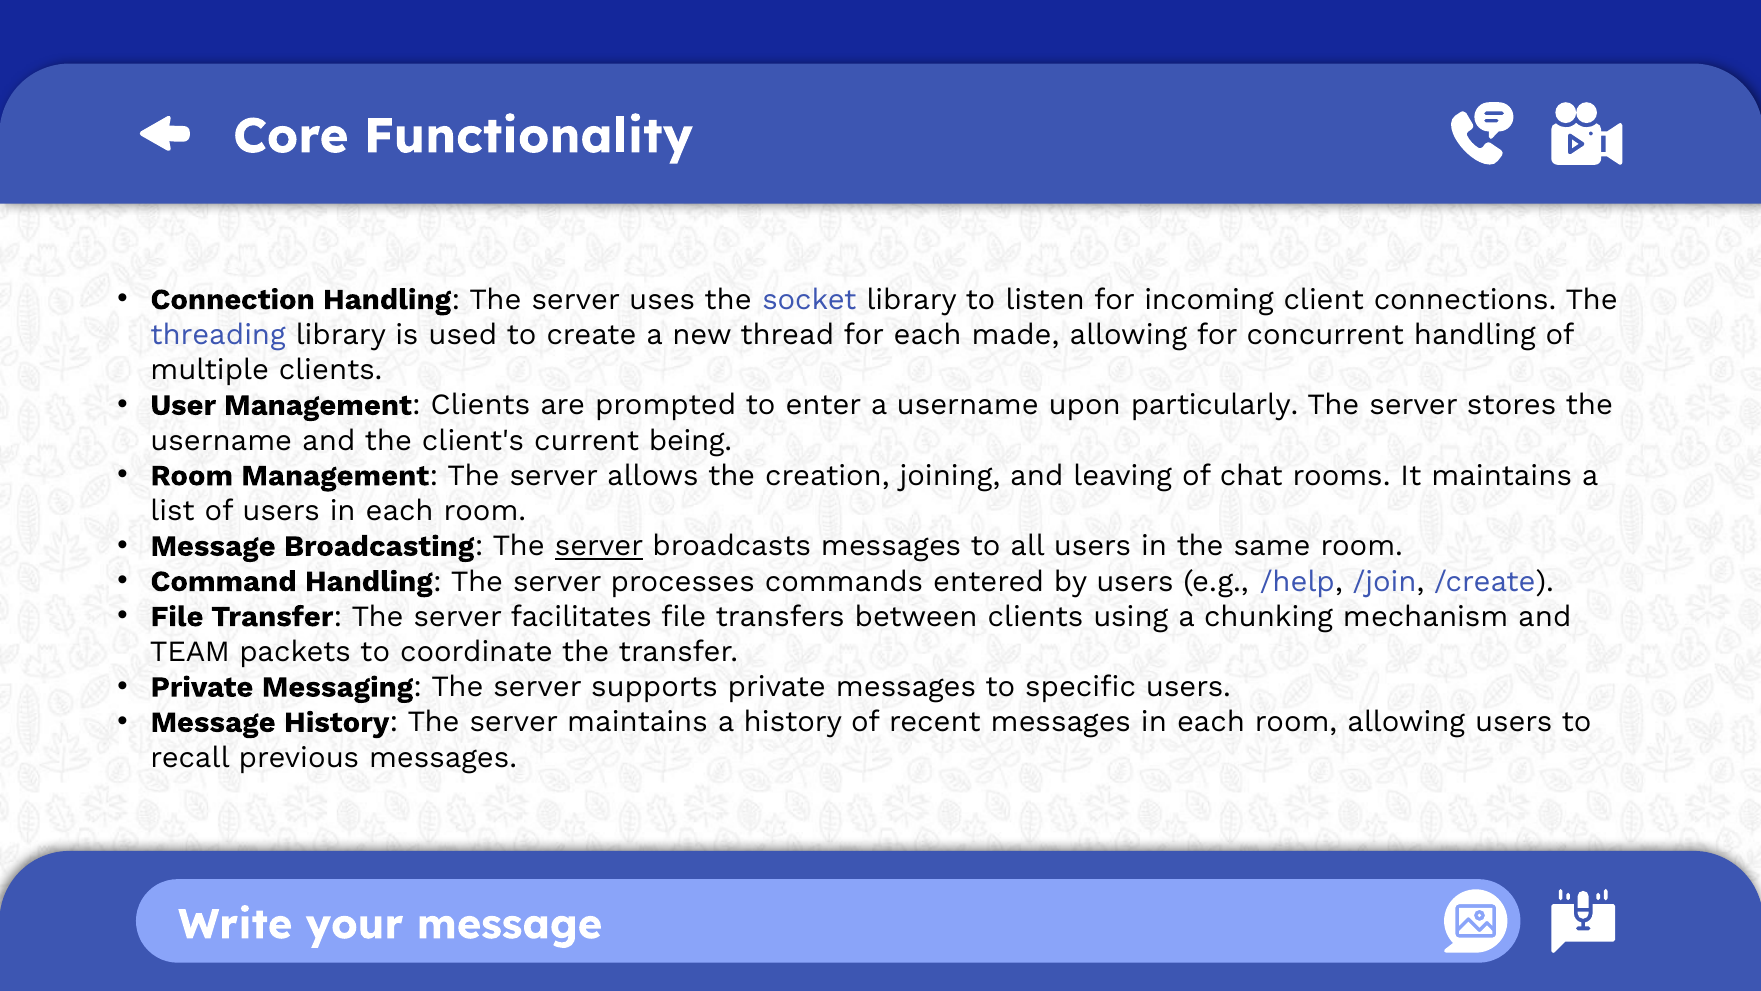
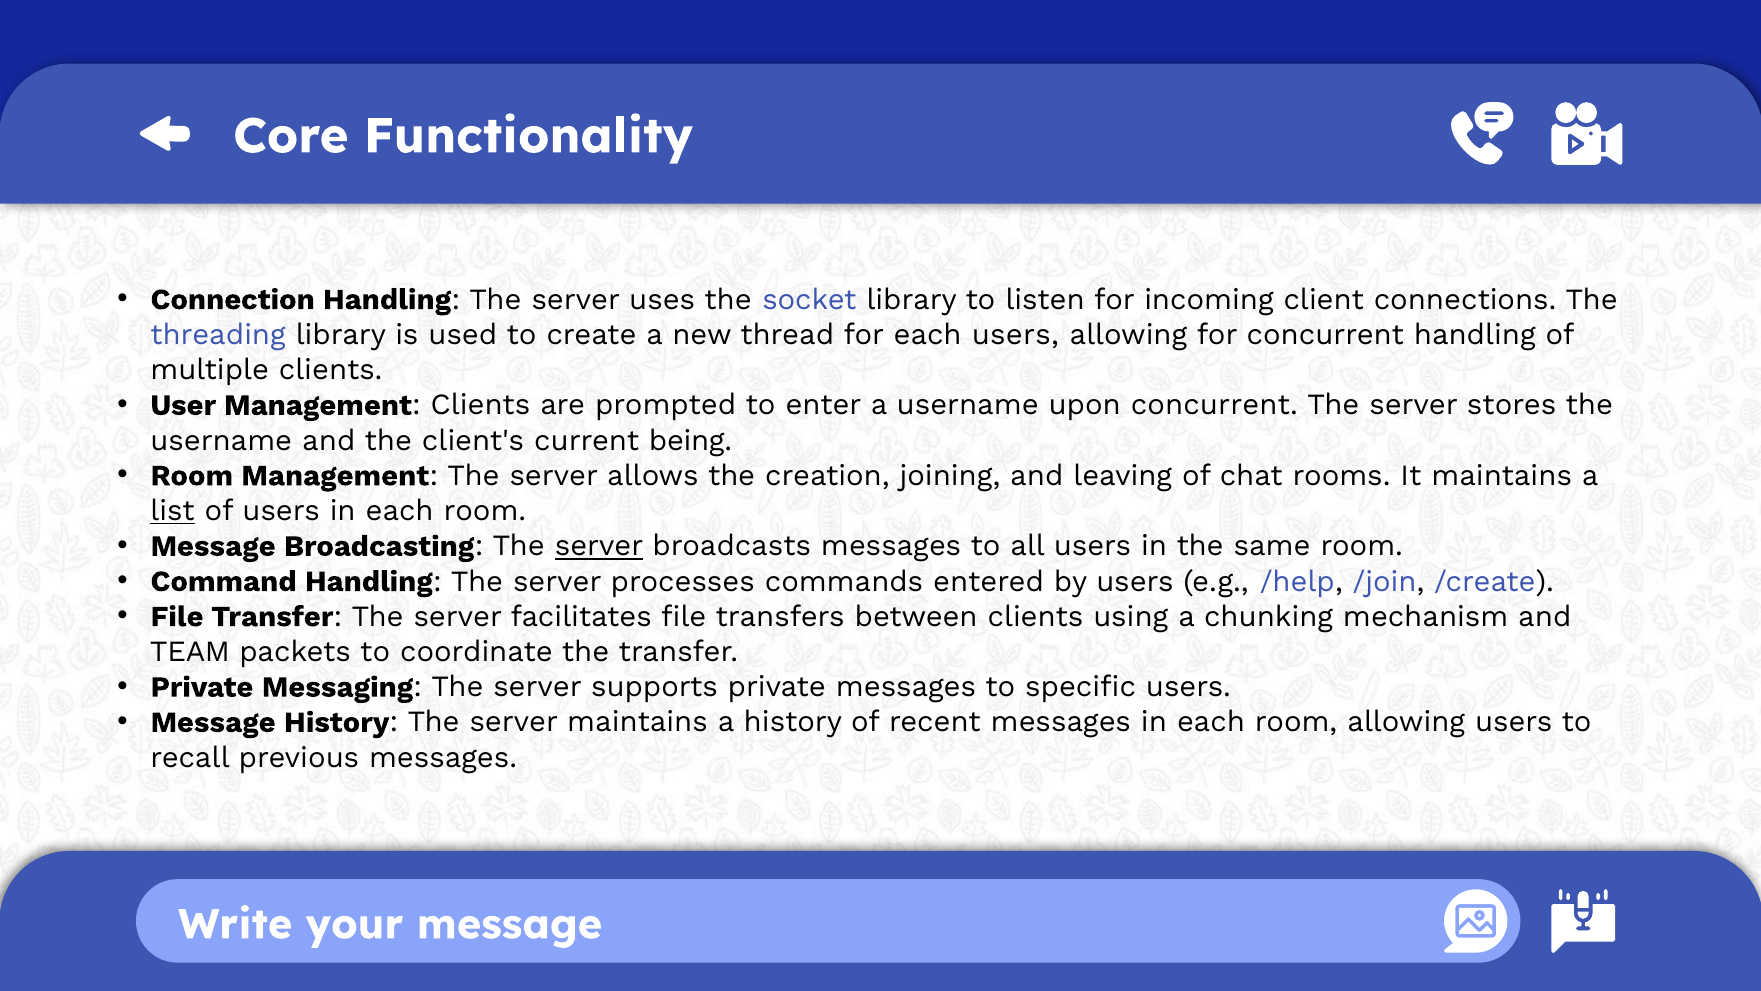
each made: made -> users
upon particularly: particularly -> concurrent
list underline: none -> present
